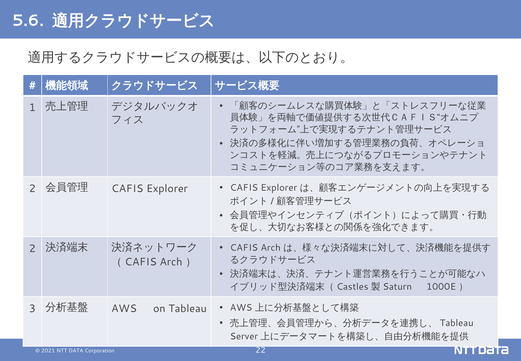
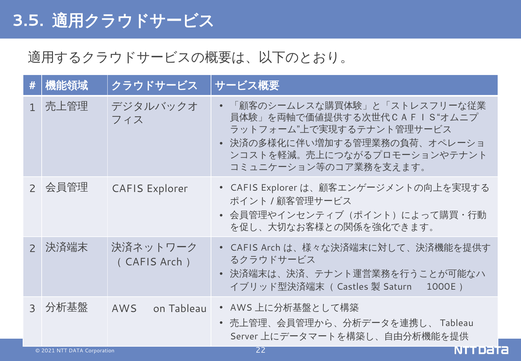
5.6: 5.6 -> 3.5
